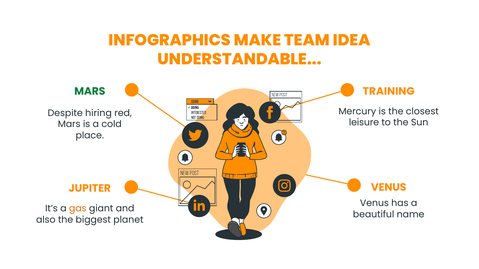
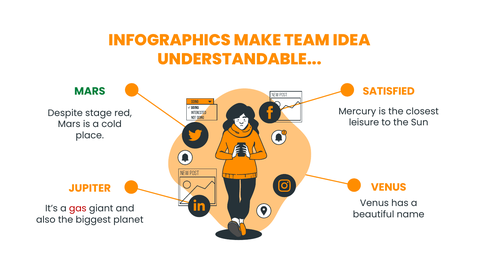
TRAINING: TRAINING -> SATISFIED
hiring: hiring -> stage
gas colour: orange -> red
